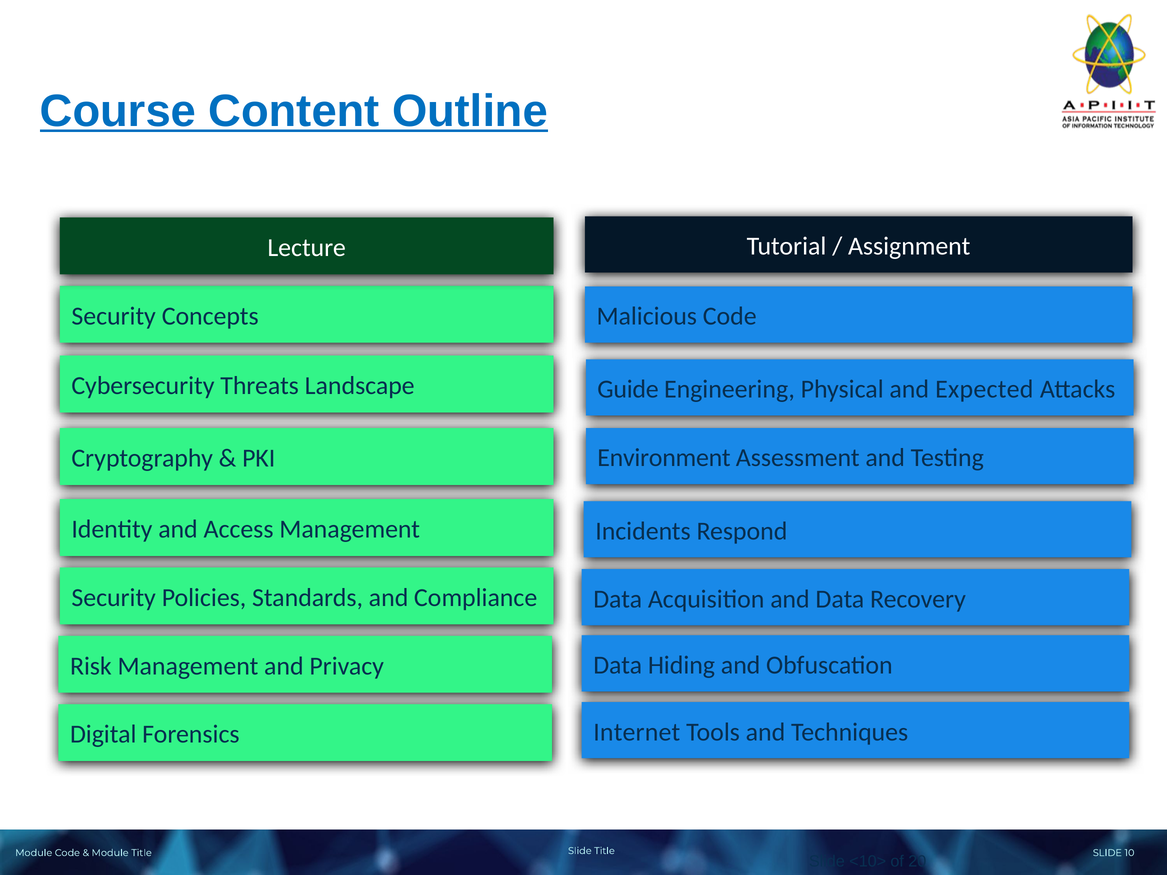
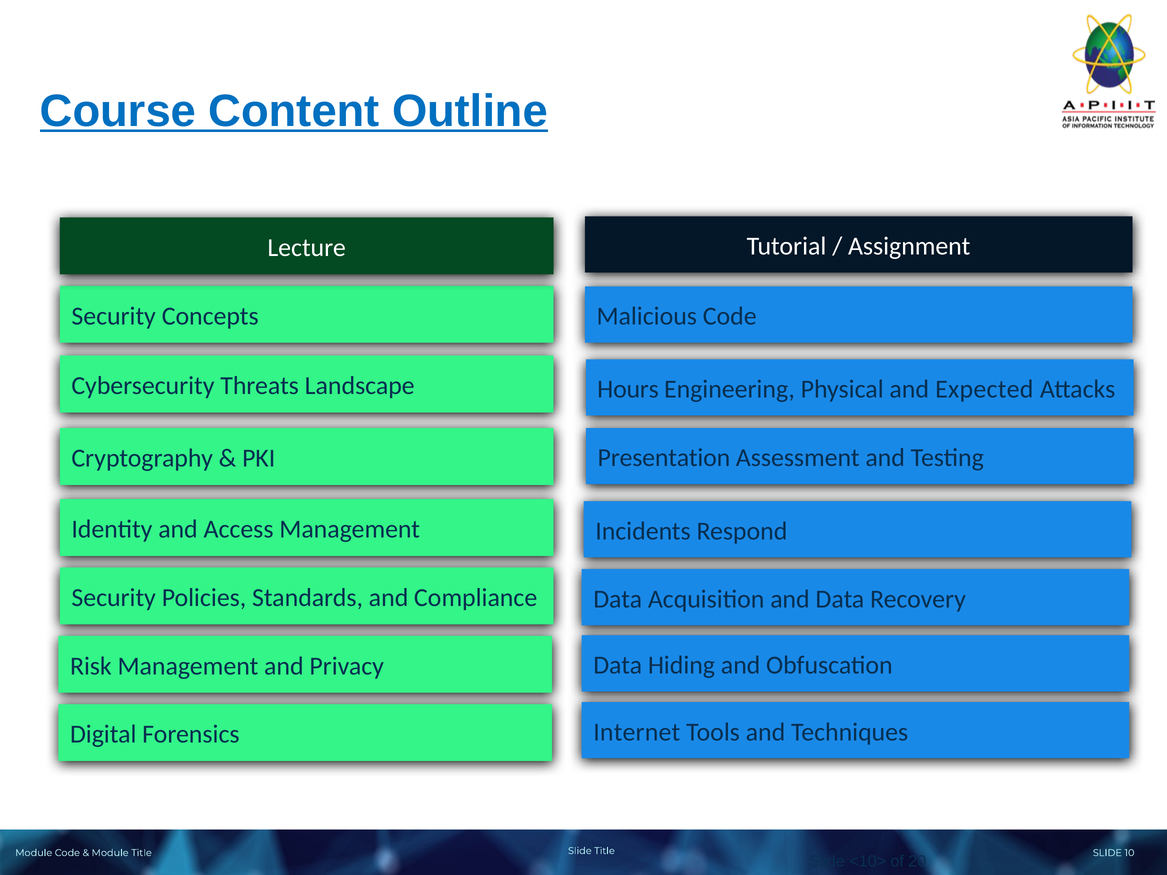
Guide: Guide -> Hours
Environment: Environment -> Presentation
